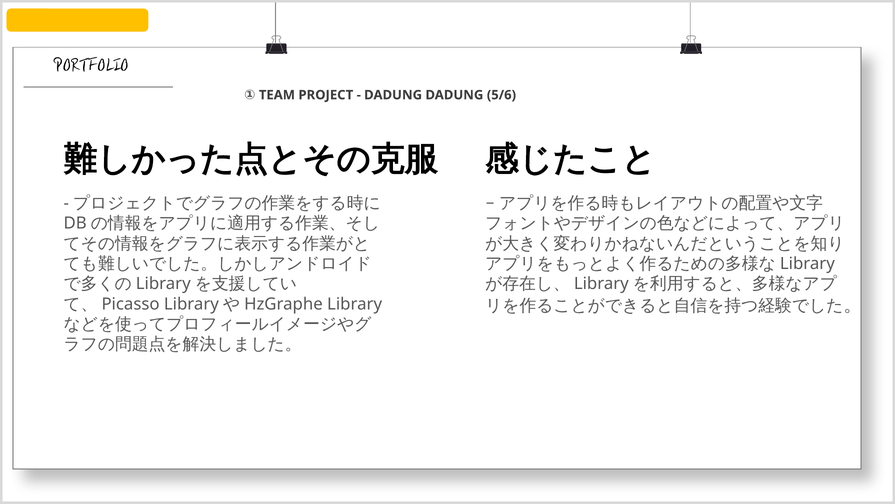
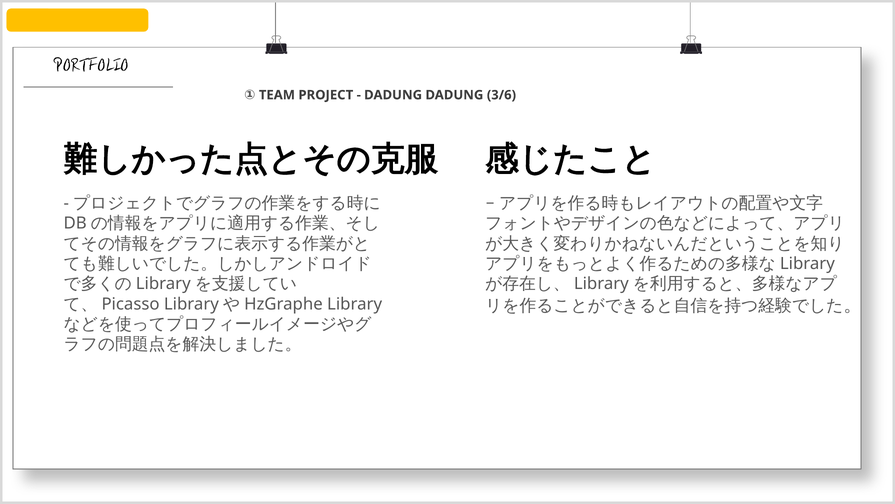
5/6: 5/6 -> 3/6
